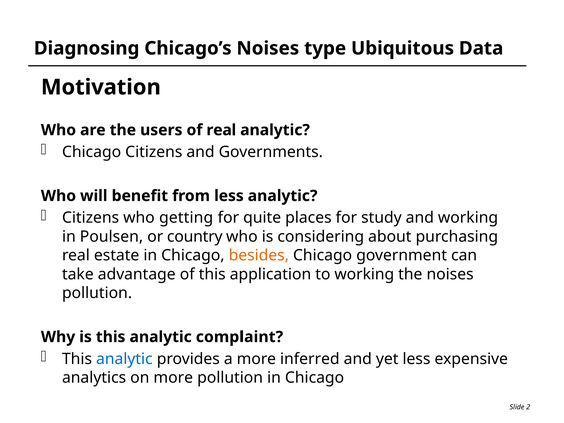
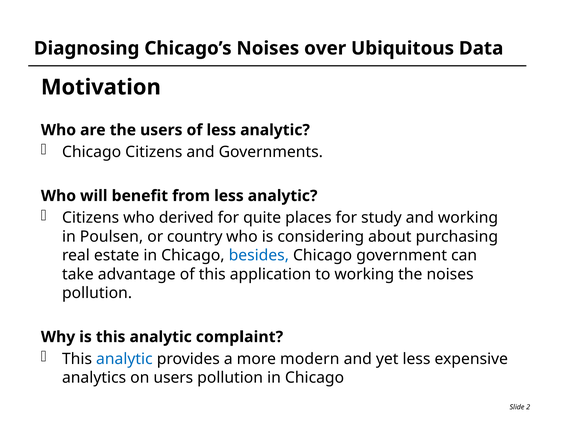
type: type -> over
of real: real -> less
getting: getting -> derived
besides colour: orange -> blue
inferred: inferred -> modern
on more: more -> users
